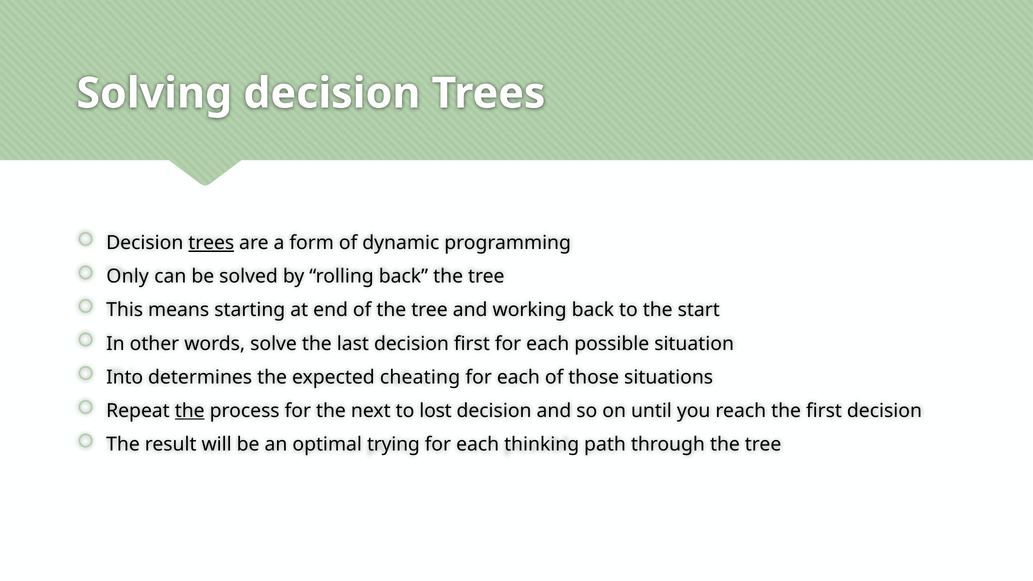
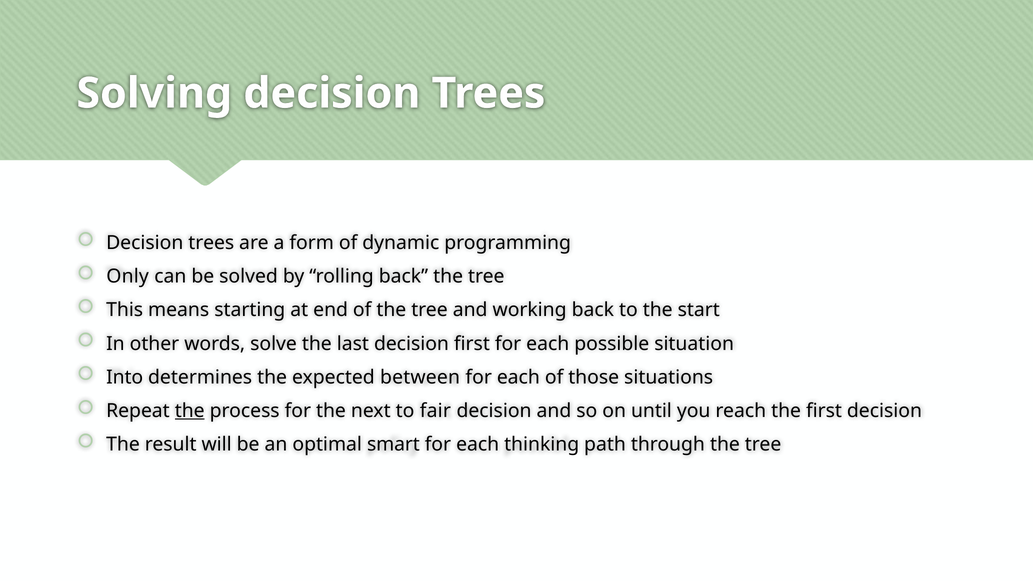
trees at (211, 243) underline: present -> none
cheating: cheating -> between
lost: lost -> fair
trying: trying -> smart
